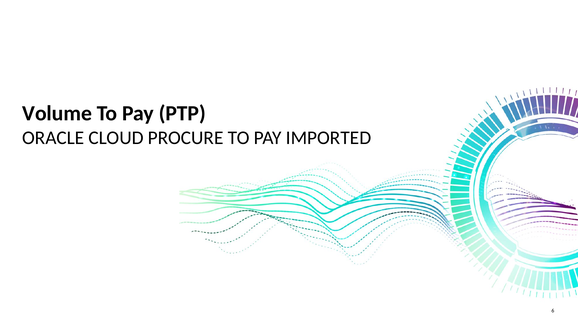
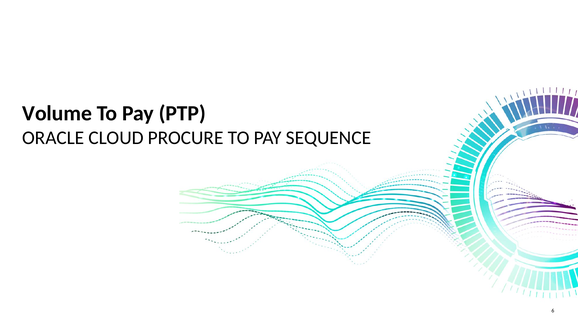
IMPORTED: IMPORTED -> SEQUENCE
